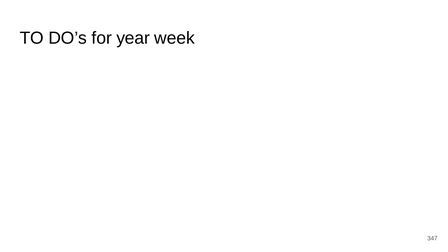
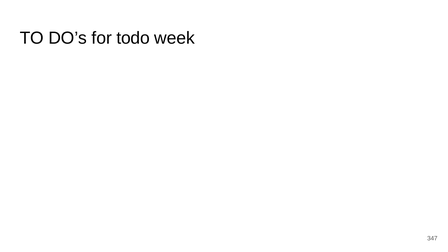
year: year -> todo
